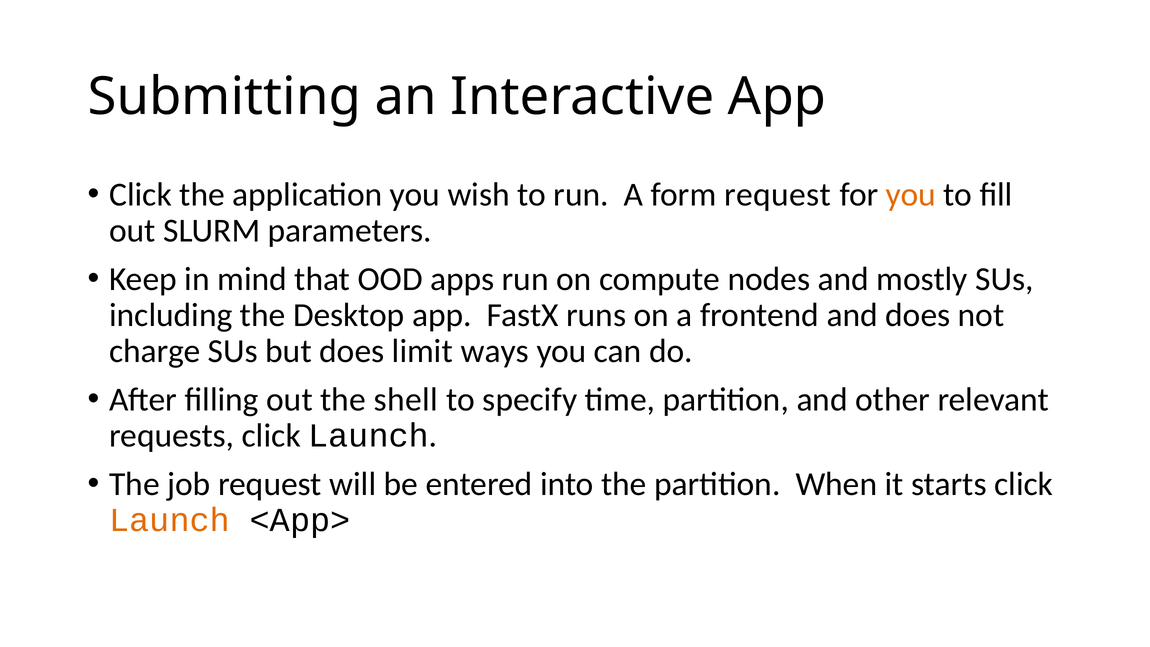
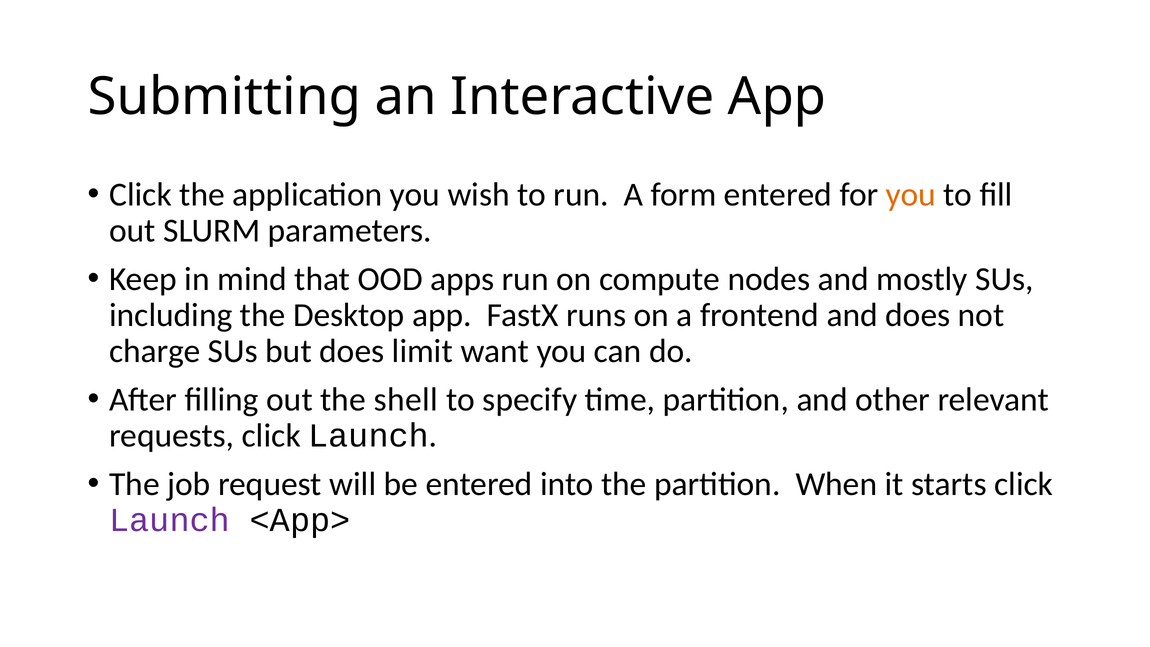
form request: request -> entered
ways: ways -> want
Launch at (170, 520) colour: orange -> purple
